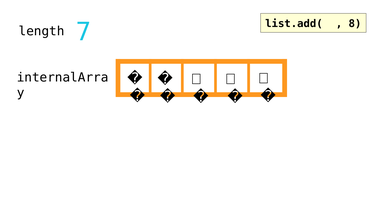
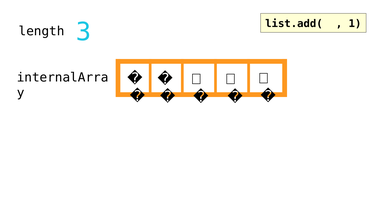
7: 7 -> 3
8: 8 -> 1
